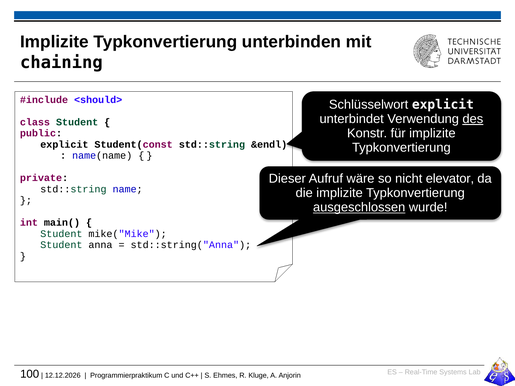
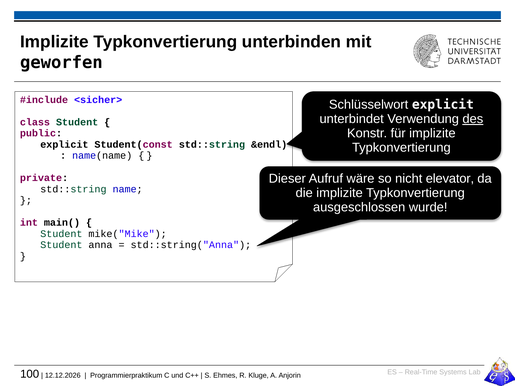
chaining: chaining -> geworfen
<should>: <should> -> <sicher>
ausgeschlossen underline: present -> none
